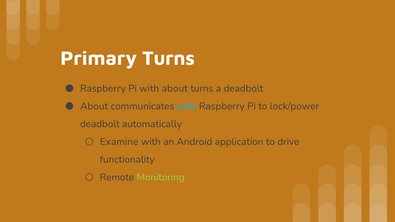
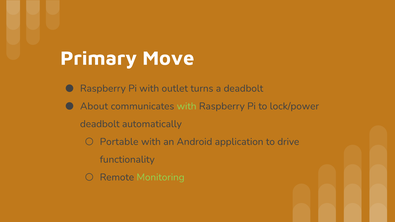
Primary Turns: Turns -> Move
with about: about -> outlet
with at (187, 106) colour: light blue -> light green
Examine: Examine -> Portable
